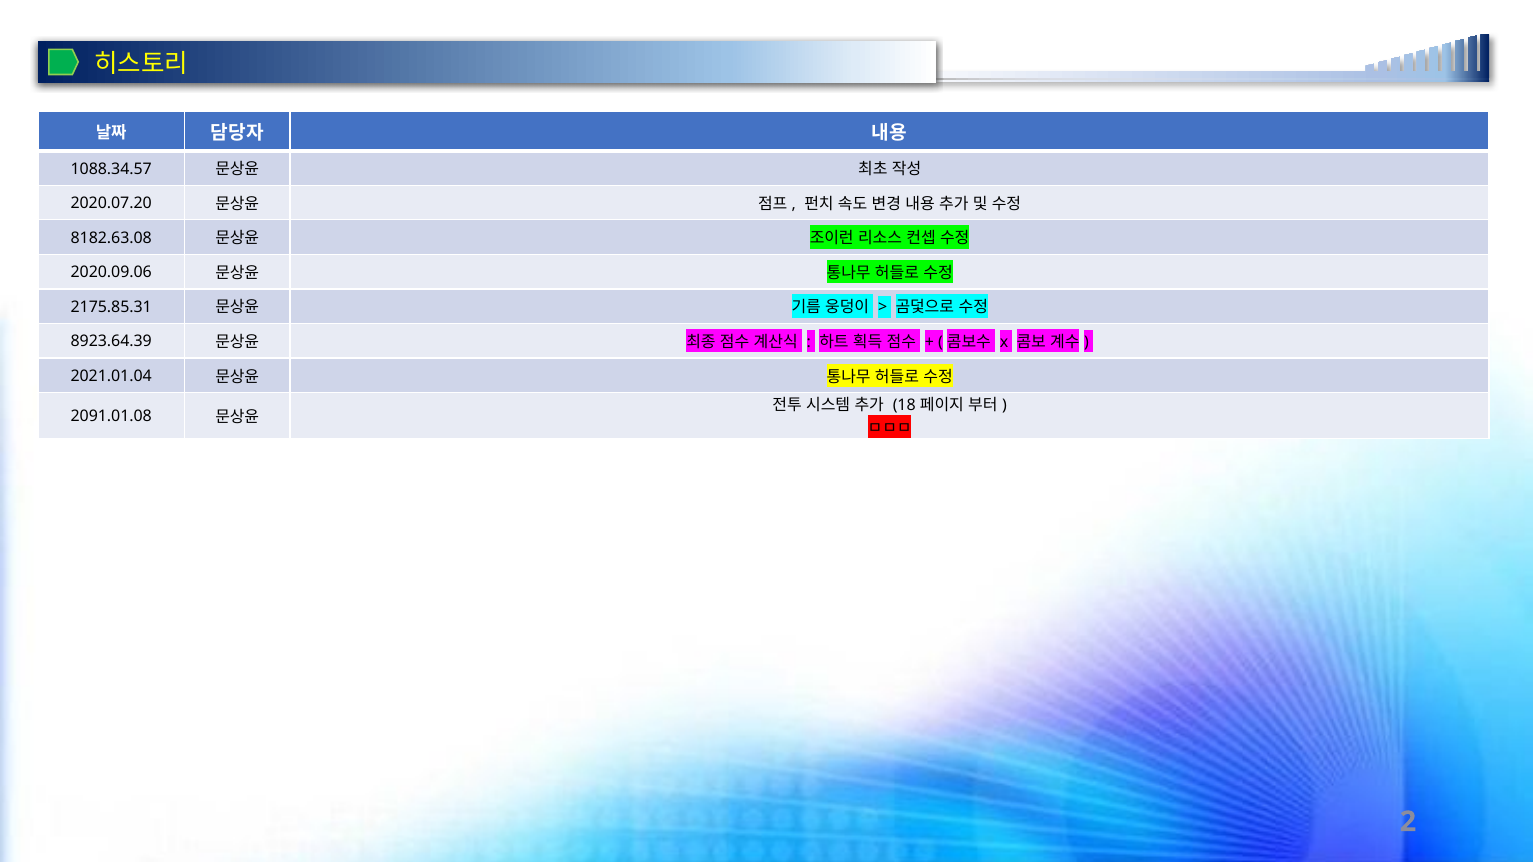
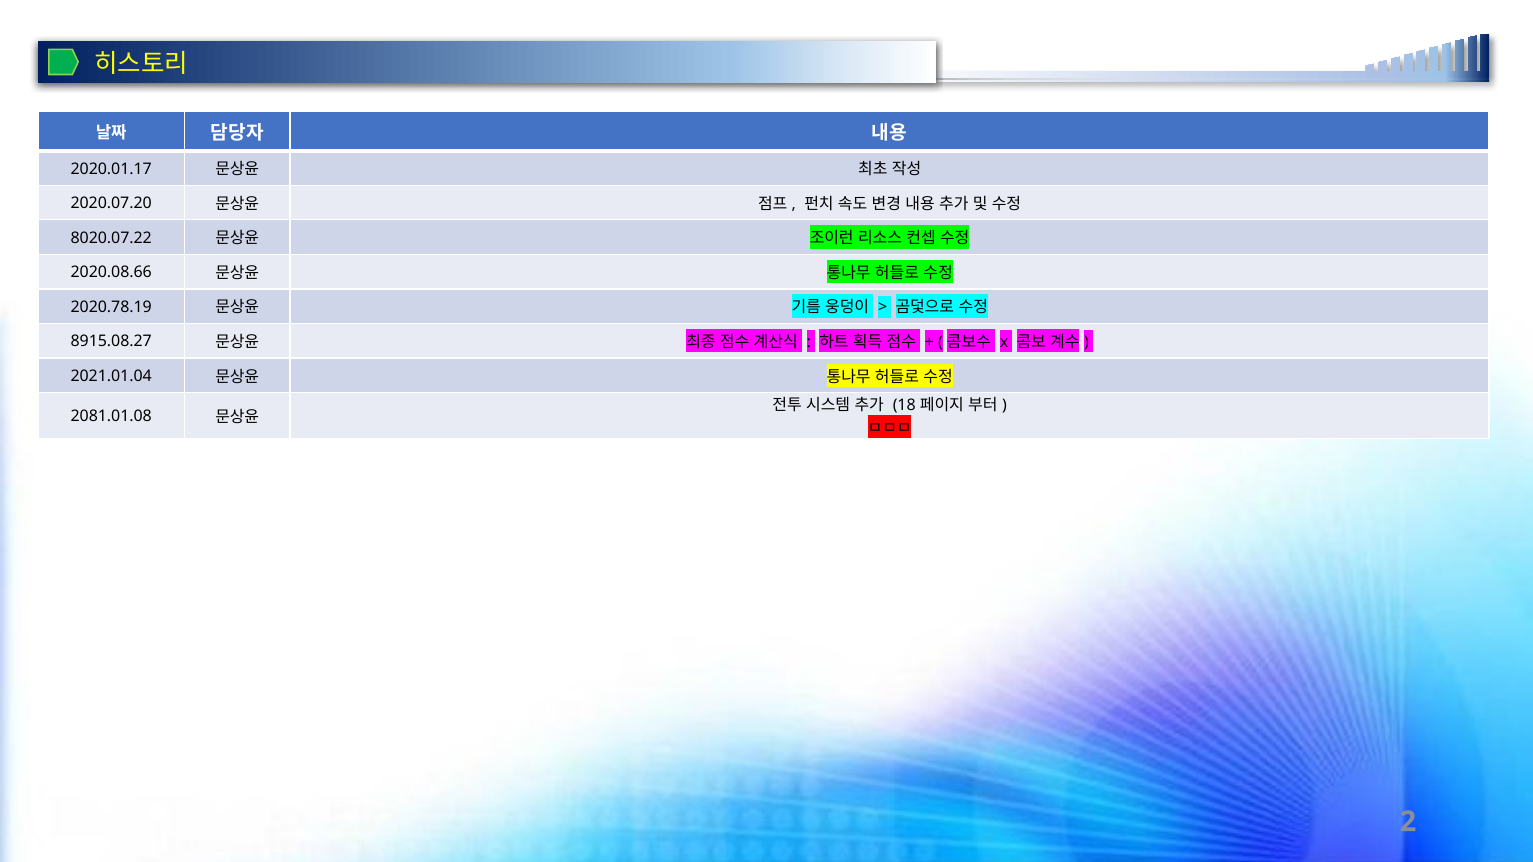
1088.34.57: 1088.34.57 -> 2020.01.17
8182.63.08: 8182.63.08 -> 8020.07.22
2020.09.06: 2020.09.06 -> 2020.08.66
2175.85.31: 2175.85.31 -> 2020.78.19
8923.64.39: 8923.64.39 -> 8915.08.27
2091.01.08: 2091.01.08 -> 2081.01.08
